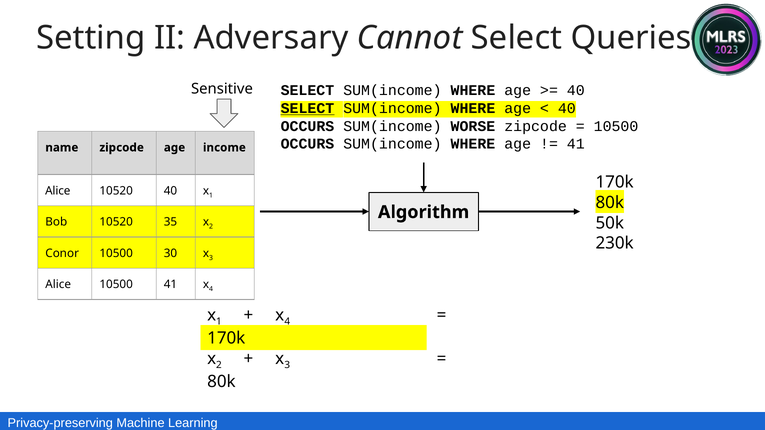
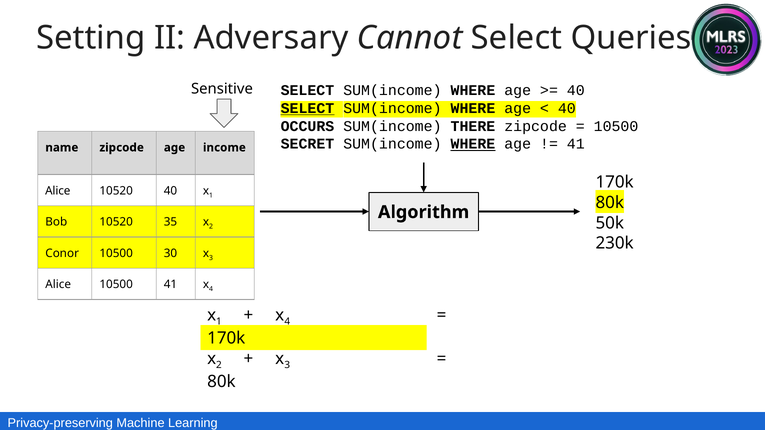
WORSE: WORSE -> THERE
OCCURS at (307, 144): OCCURS -> SECRET
WHERE at (473, 144) underline: none -> present
